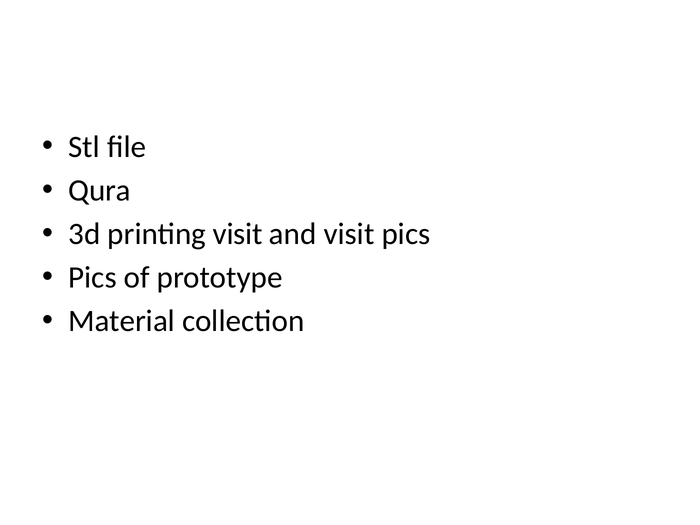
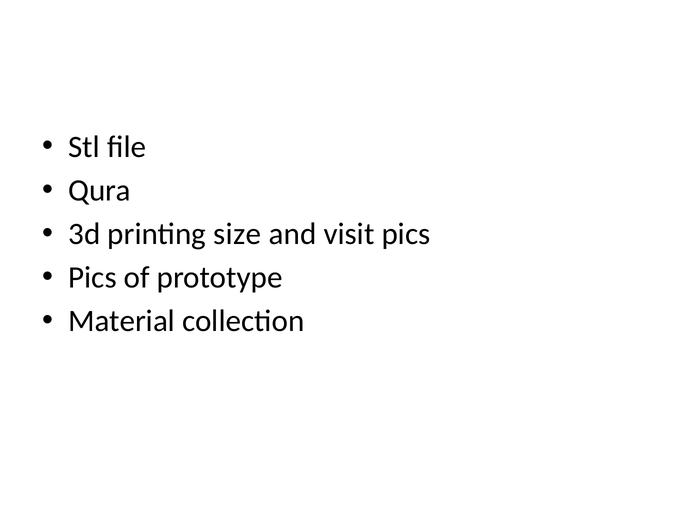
printing visit: visit -> size
